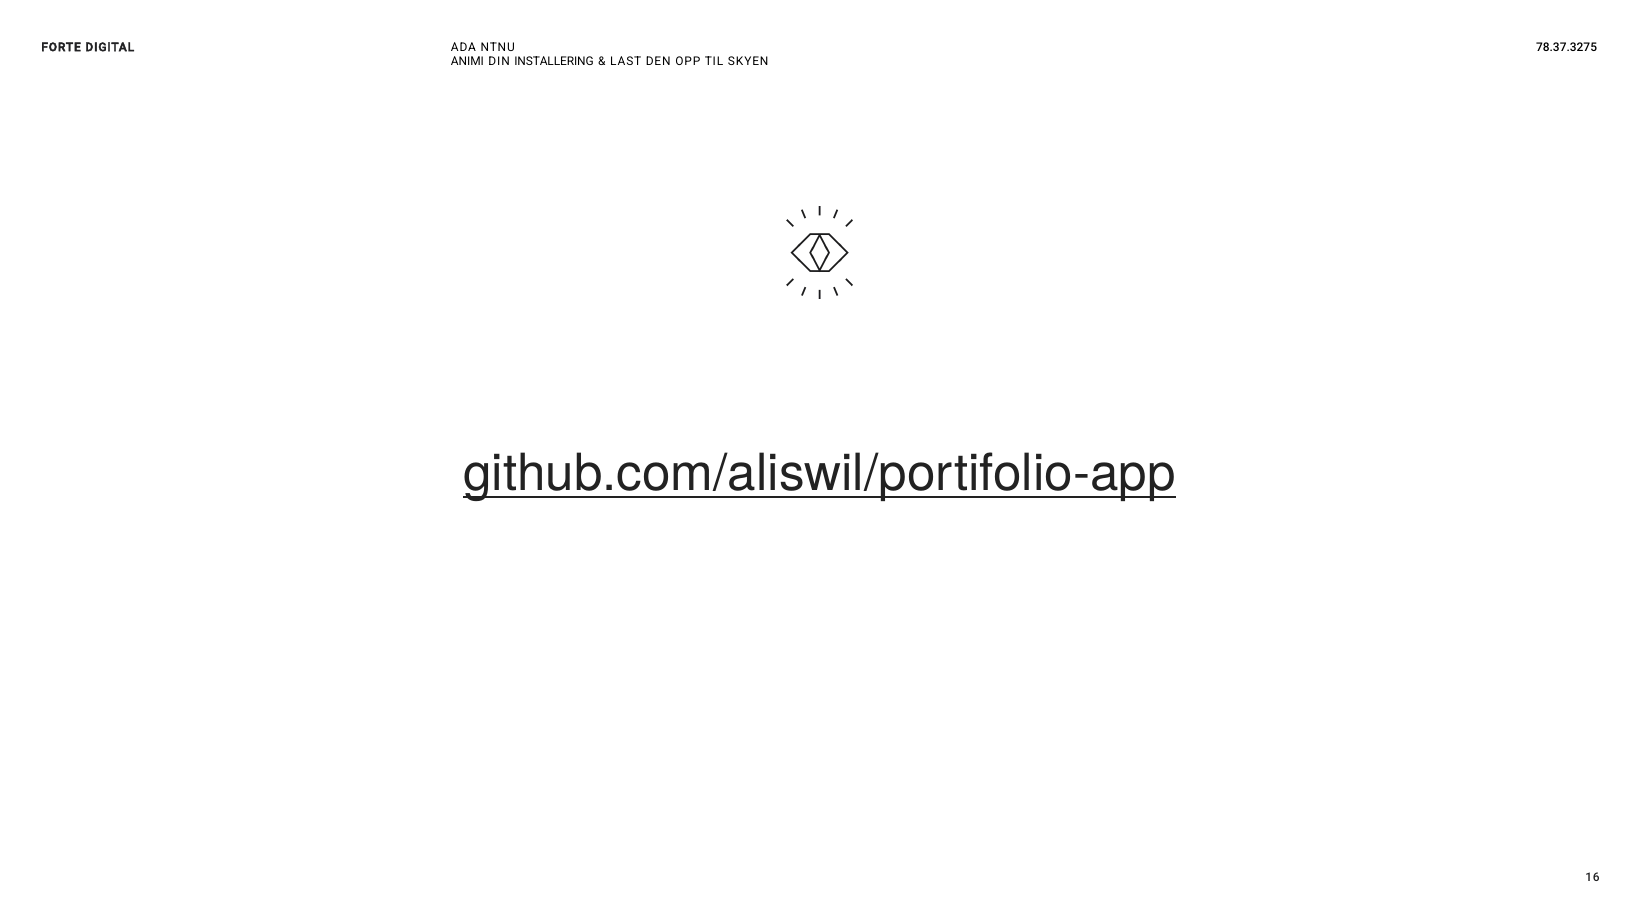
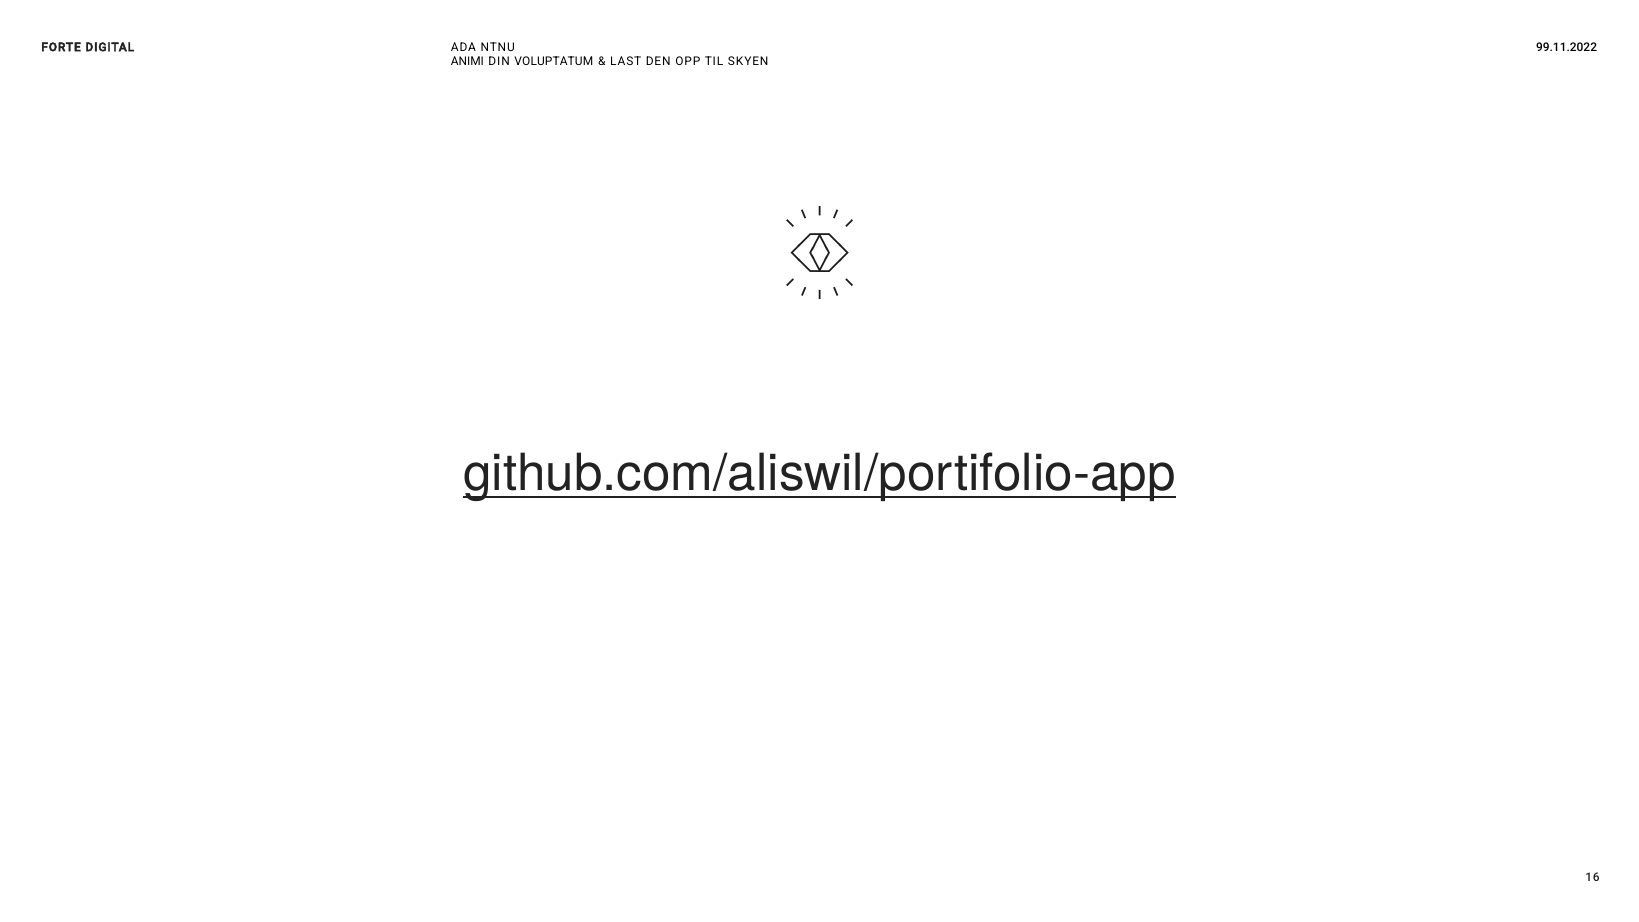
78.37.3275: 78.37.3275 -> 99.11.2022
INSTALLERING: INSTALLERING -> VOLUPTATUM
